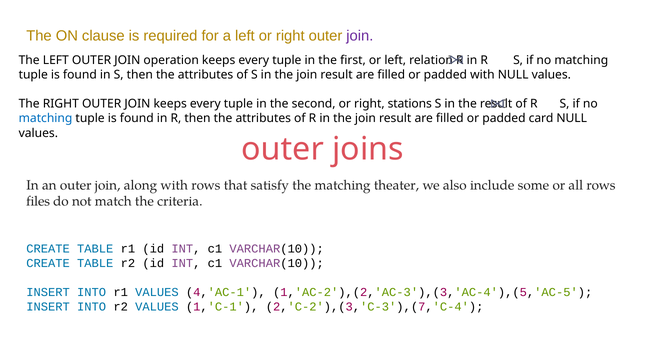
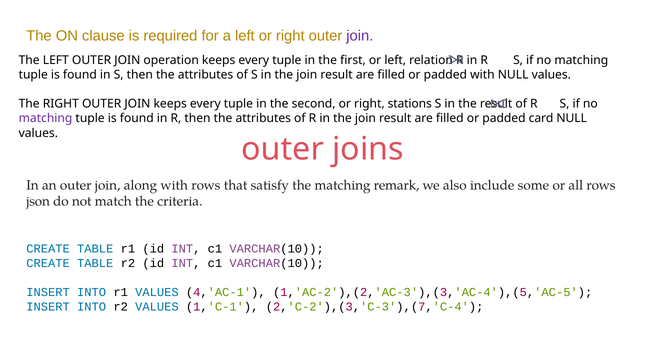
matching at (46, 118) colour: blue -> purple
theater: theater -> remark
files: files -> json
